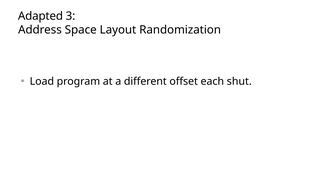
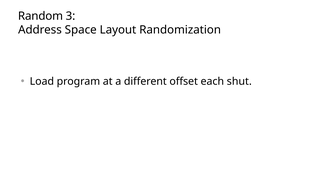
Adapted: Adapted -> Random
